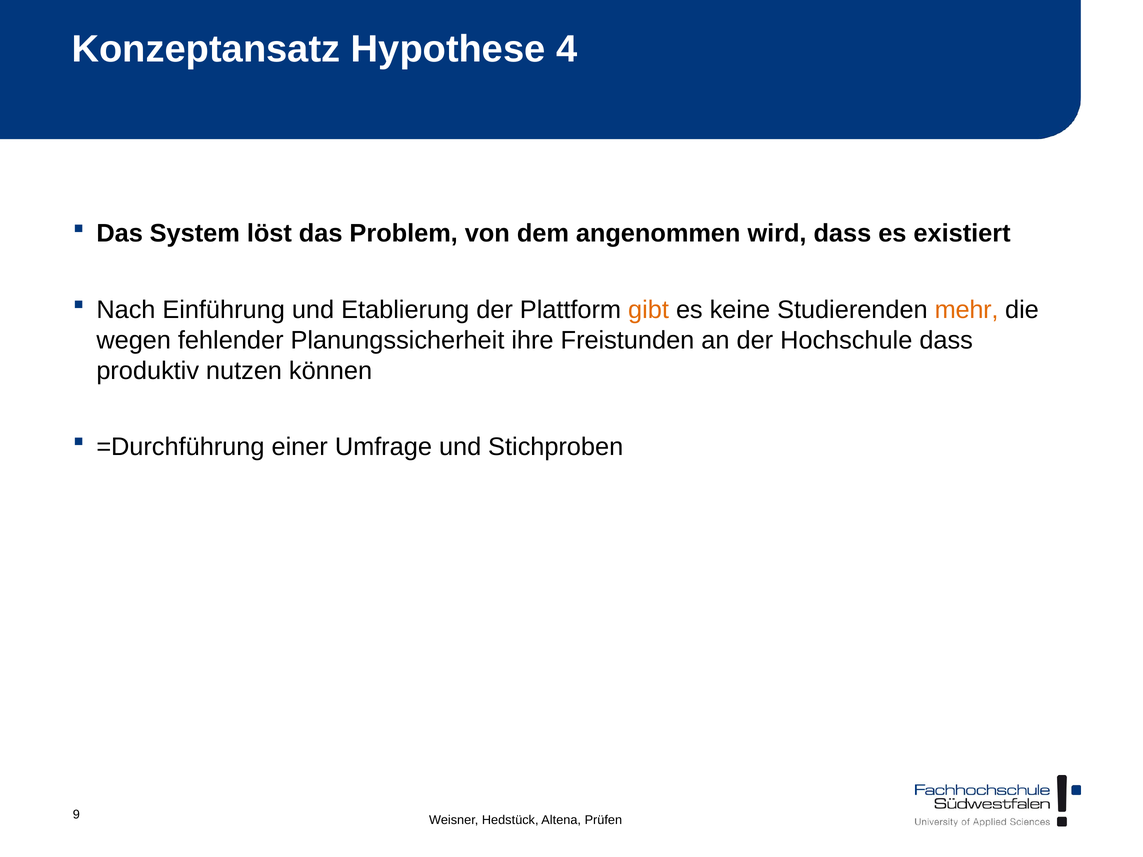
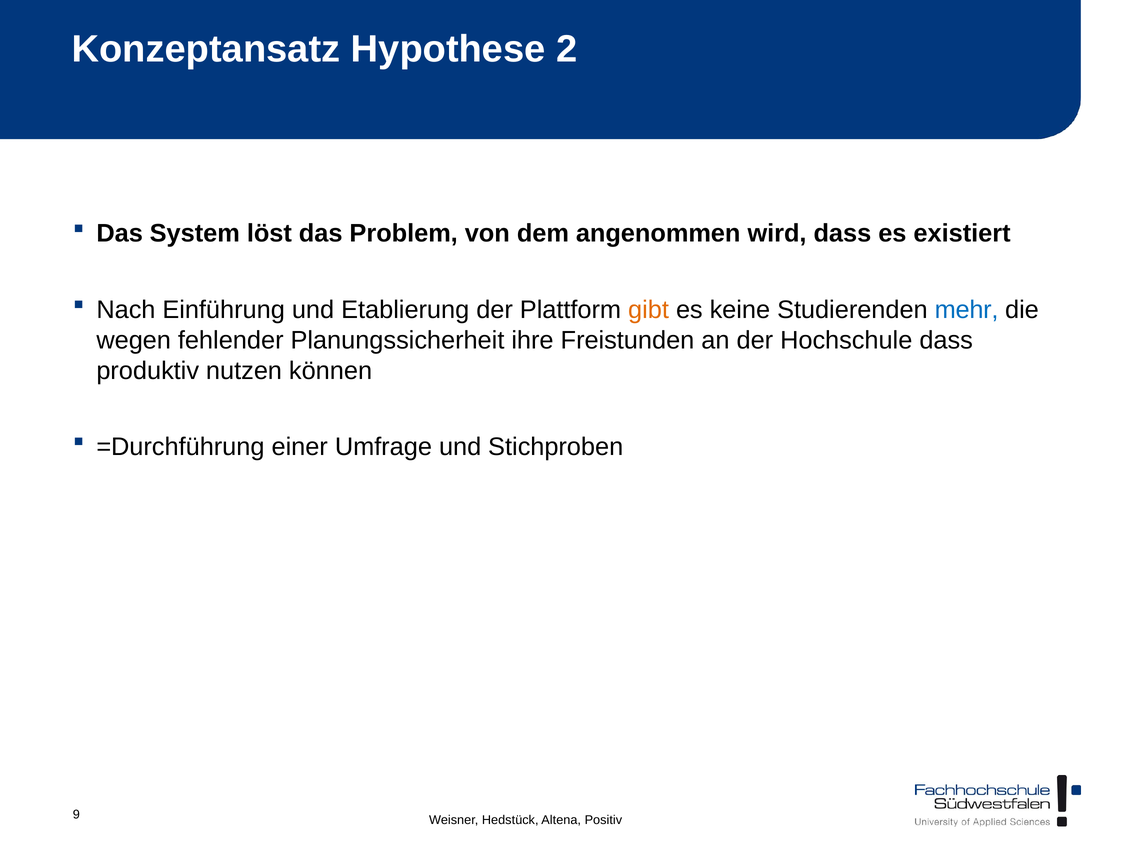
4: 4 -> 2
mehr colour: orange -> blue
Prüfen: Prüfen -> Positiv
